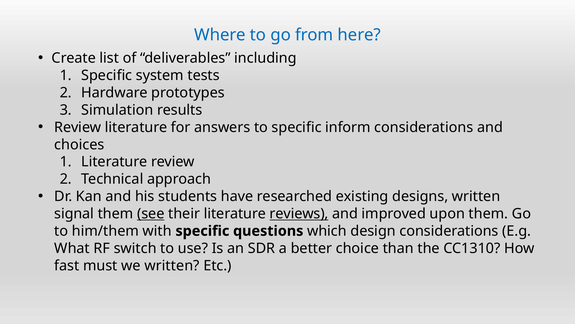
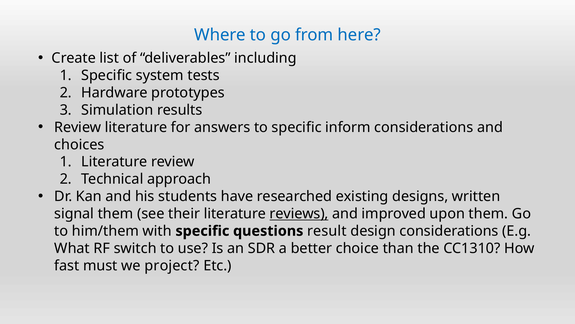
see underline: present -> none
which: which -> result
we written: written -> project
